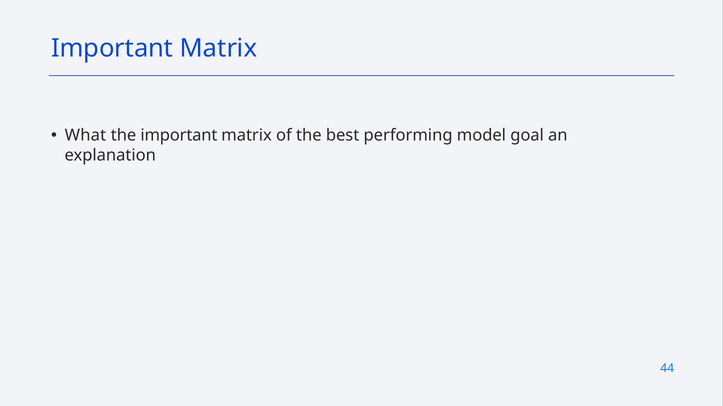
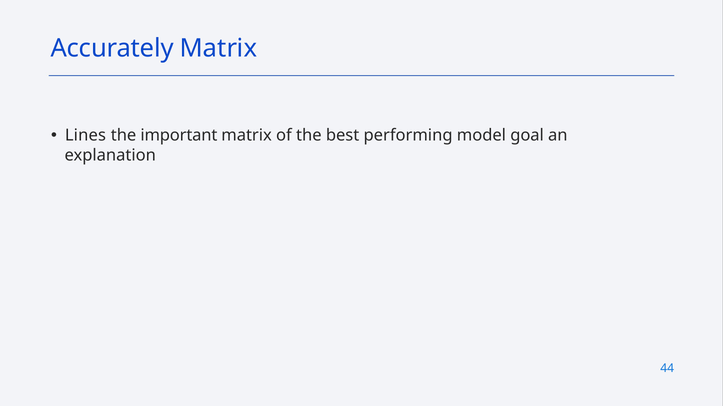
Important at (112, 48): Important -> Accurately
What: What -> Lines
